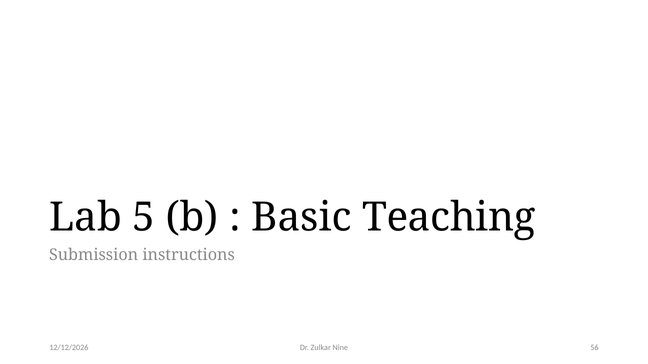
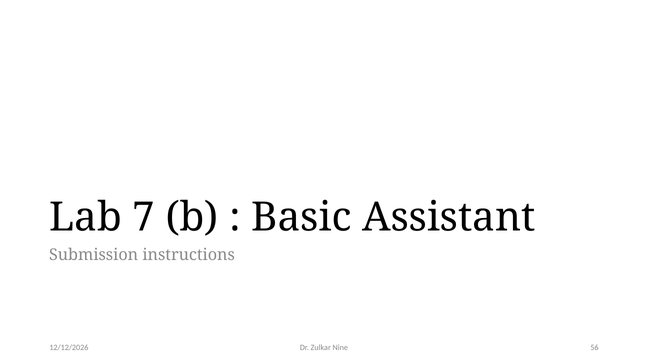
5: 5 -> 7
Teaching: Teaching -> Assistant
